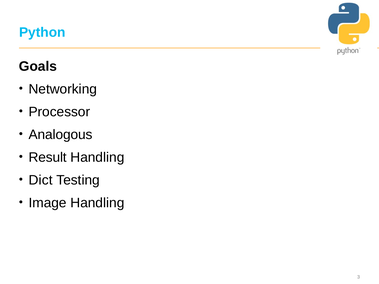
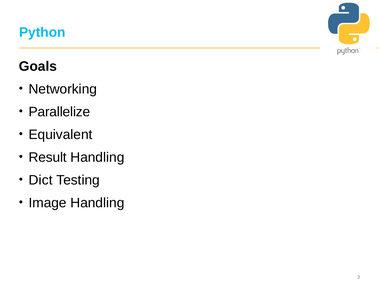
Processor: Processor -> Parallelize
Analogous: Analogous -> Equivalent
